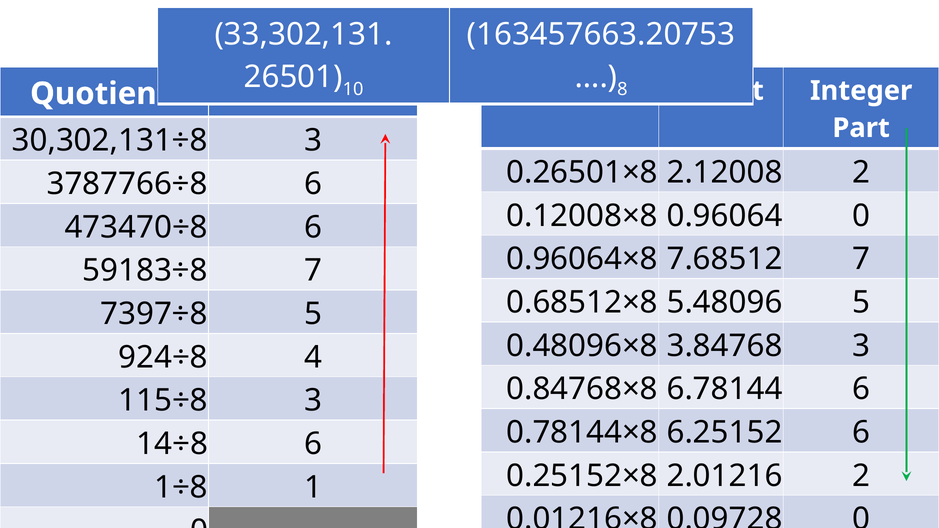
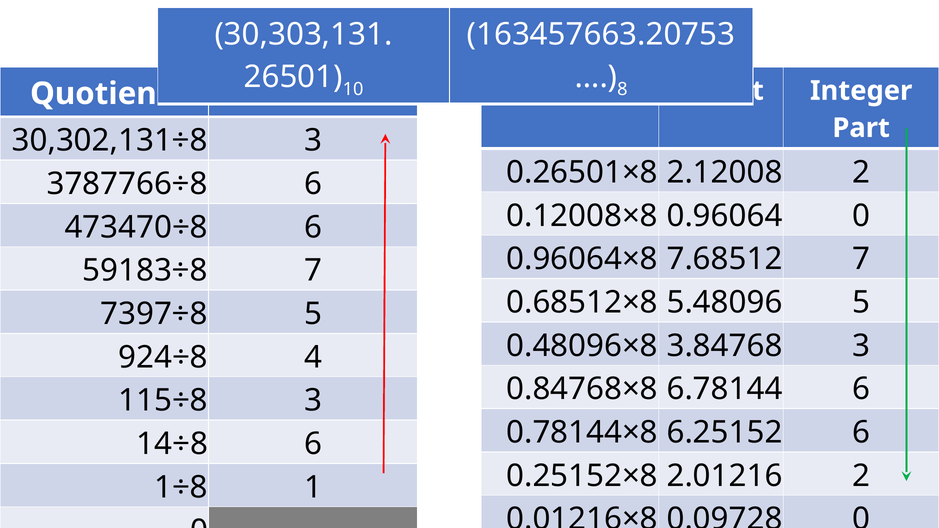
33,302,131: 33,302,131 -> 30,303,131
